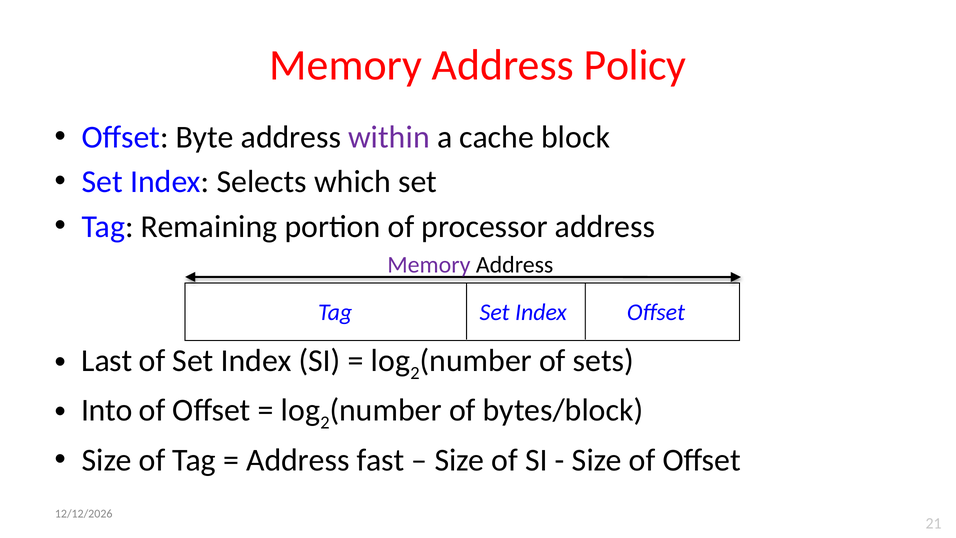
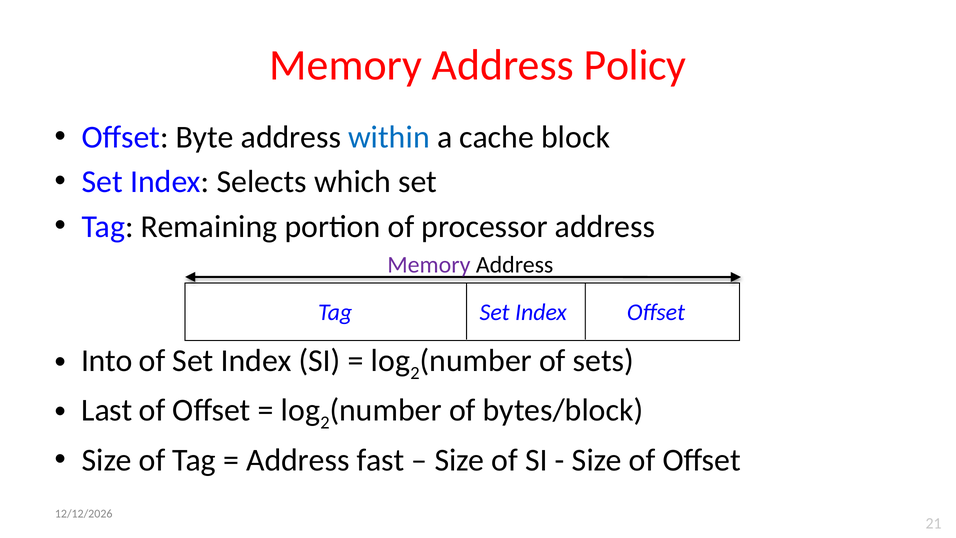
within colour: purple -> blue
Last: Last -> Into
Into: Into -> Last
